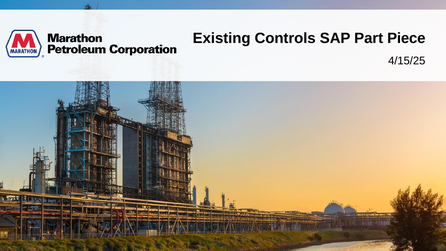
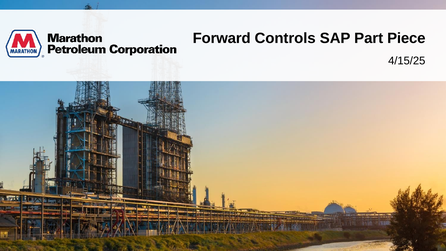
Existing: Existing -> Forward
